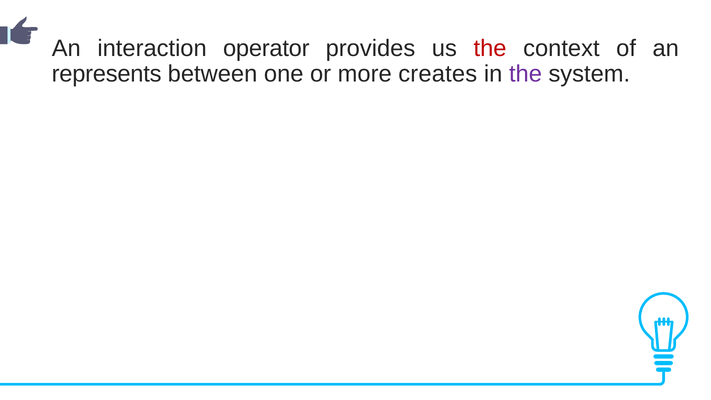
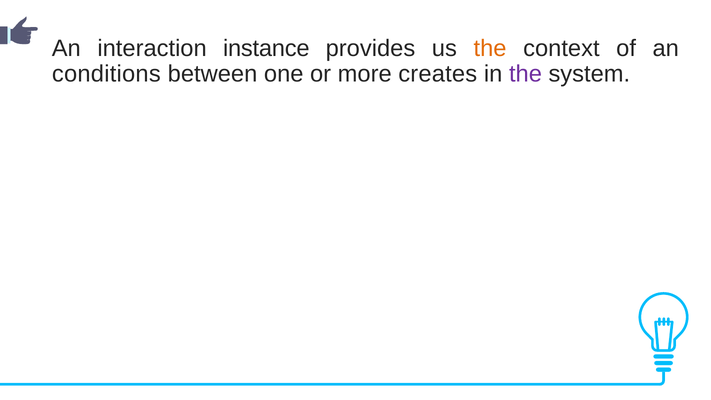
operator: operator -> instance
the at (490, 48) colour: red -> orange
represents: represents -> conditions
